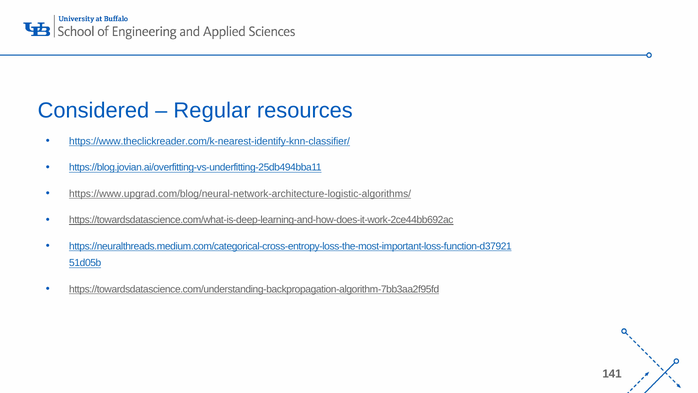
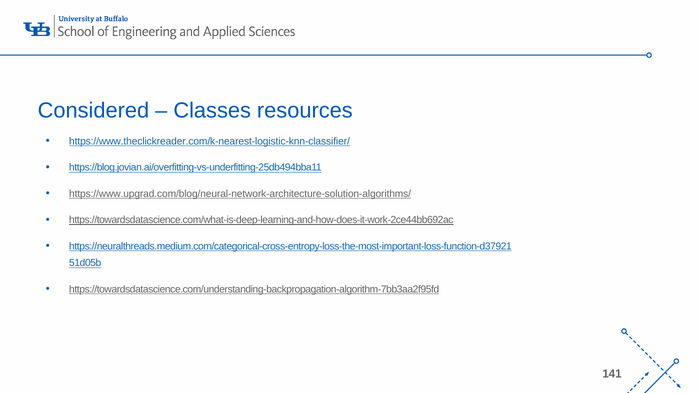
Regular: Regular -> Classes
https://www.theclickreader.com/k-nearest-identify-knn-classifier/: https://www.theclickreader.com/k-nearest-identify-knn-classifier/ -> https://www.theclickreader.com/k-nearest-logistic-knn-classifier/
https://www.upgrad.com/blog/neural-network-architecture-logistic-algorithms/: https://www.upgrad.com/blog/neural-network-architecture-logistic-algorithms/ -> https://www.upgrad.com/blog/neural-network-architecture-solution-algorithms/
